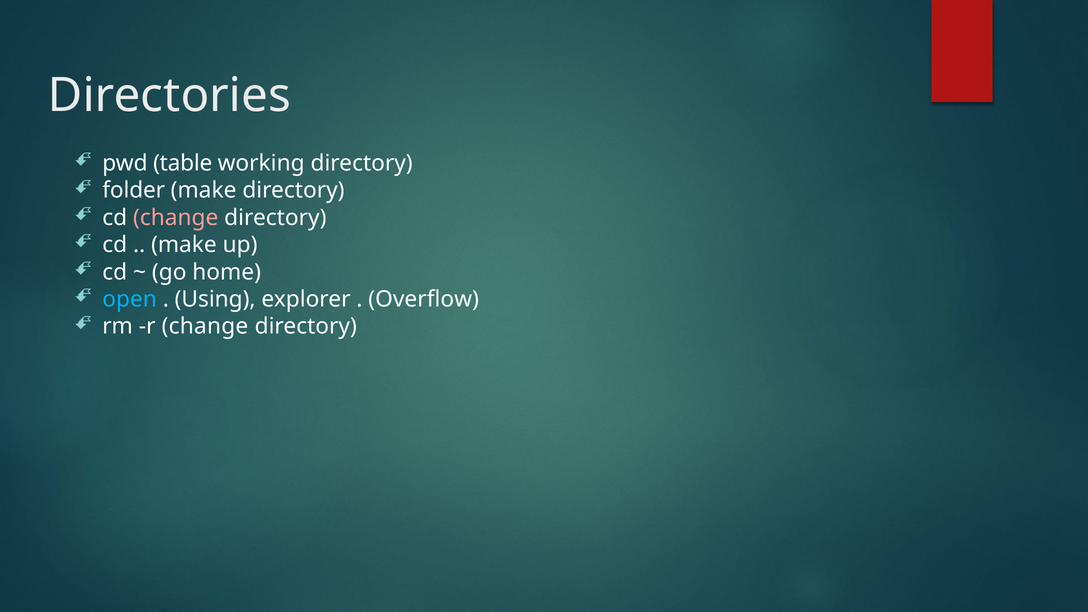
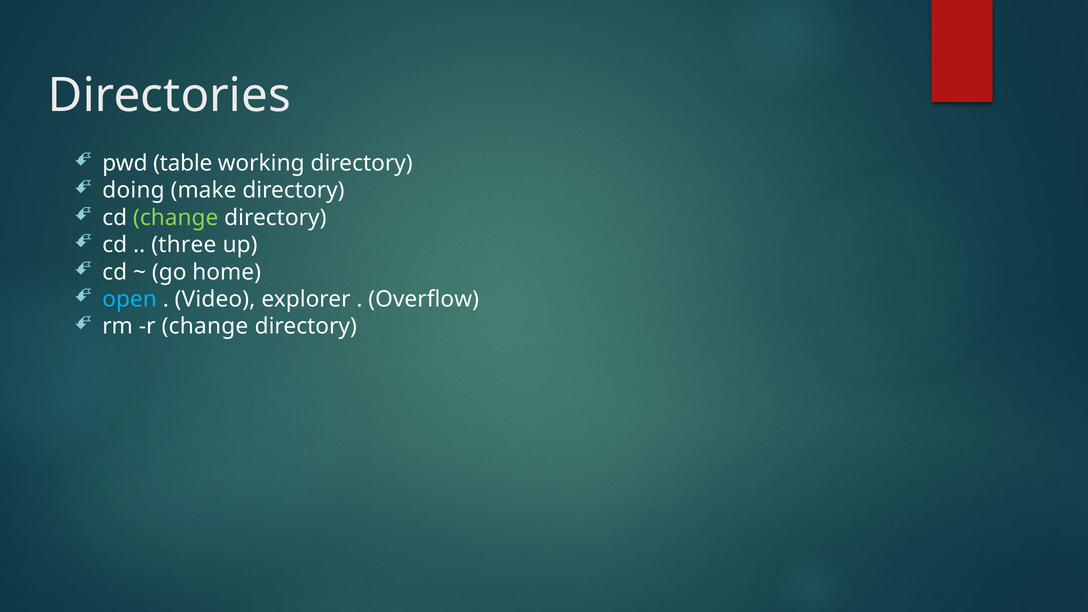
folder: folder -> doing
change at (176, 218) colour: pink -> light green
make at (184, 245): make -> three
Using: Using -> Video
